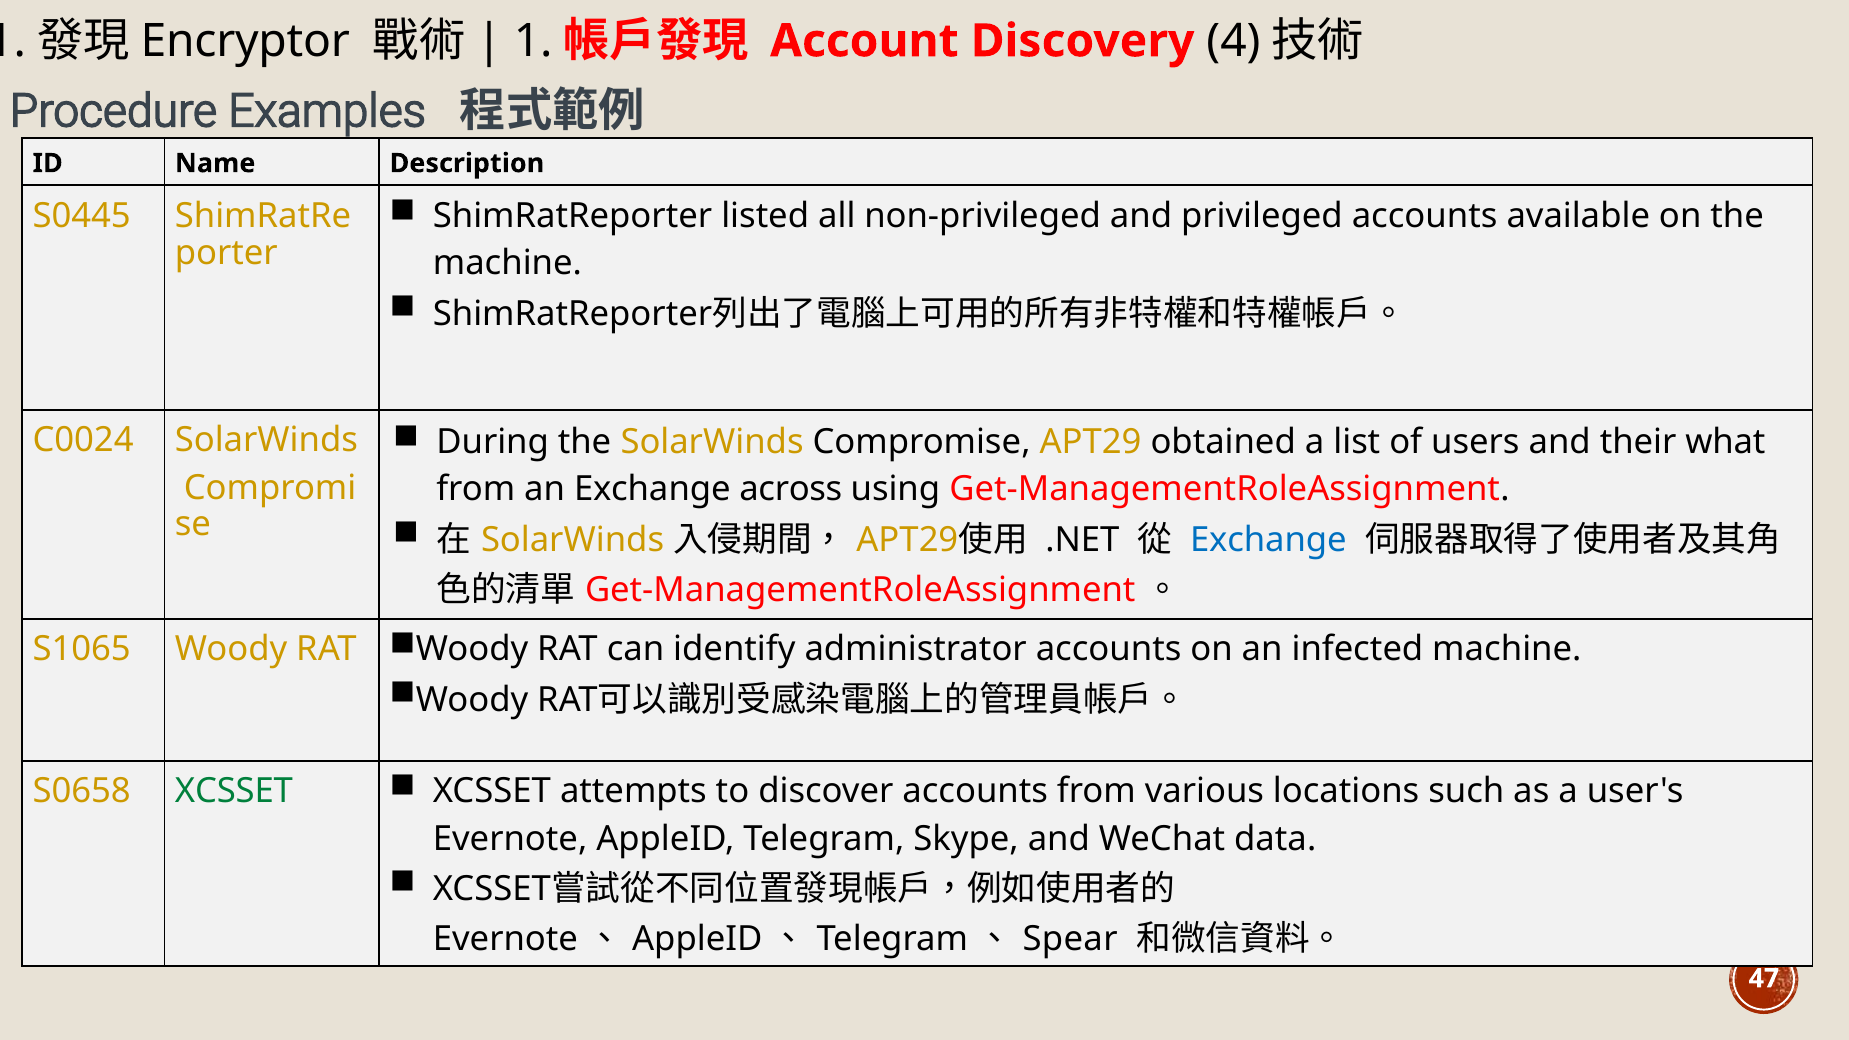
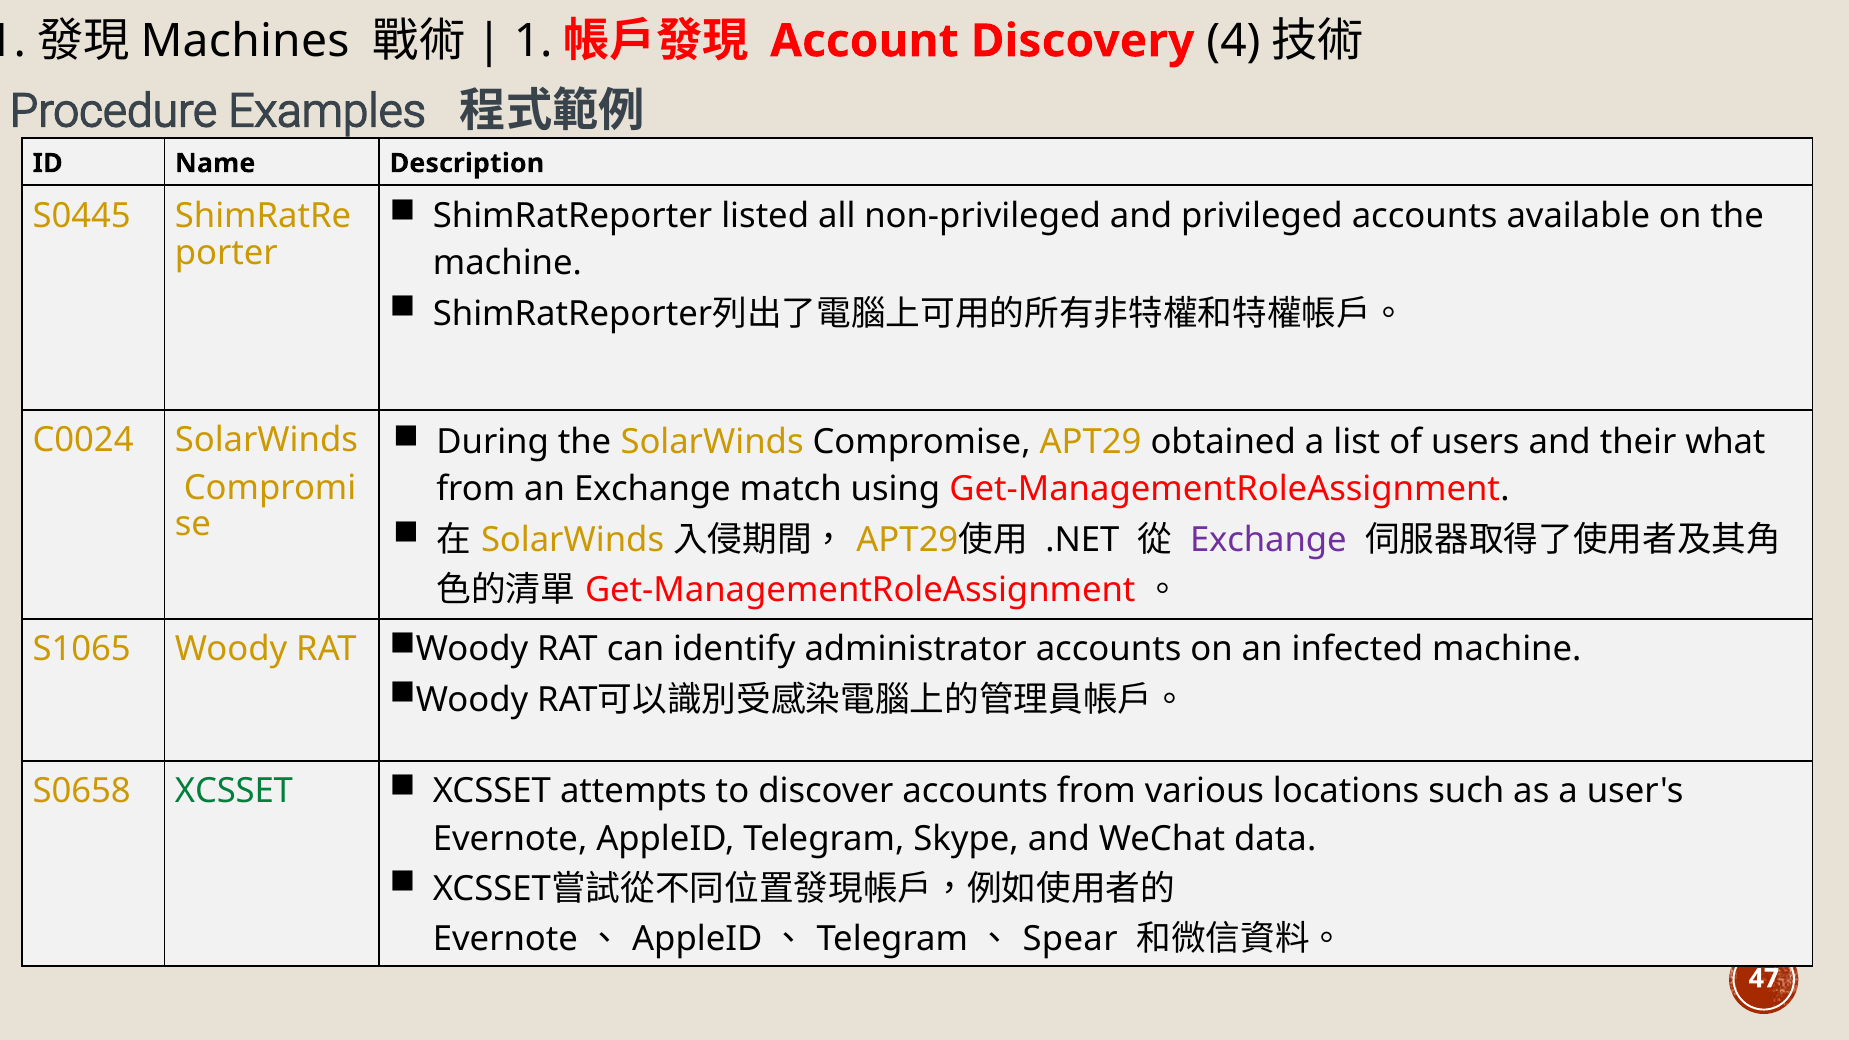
Encryptor: Encryptor -> Machines
across: across -> match
Exchange at (1268, 540) colour: blue -> purple
